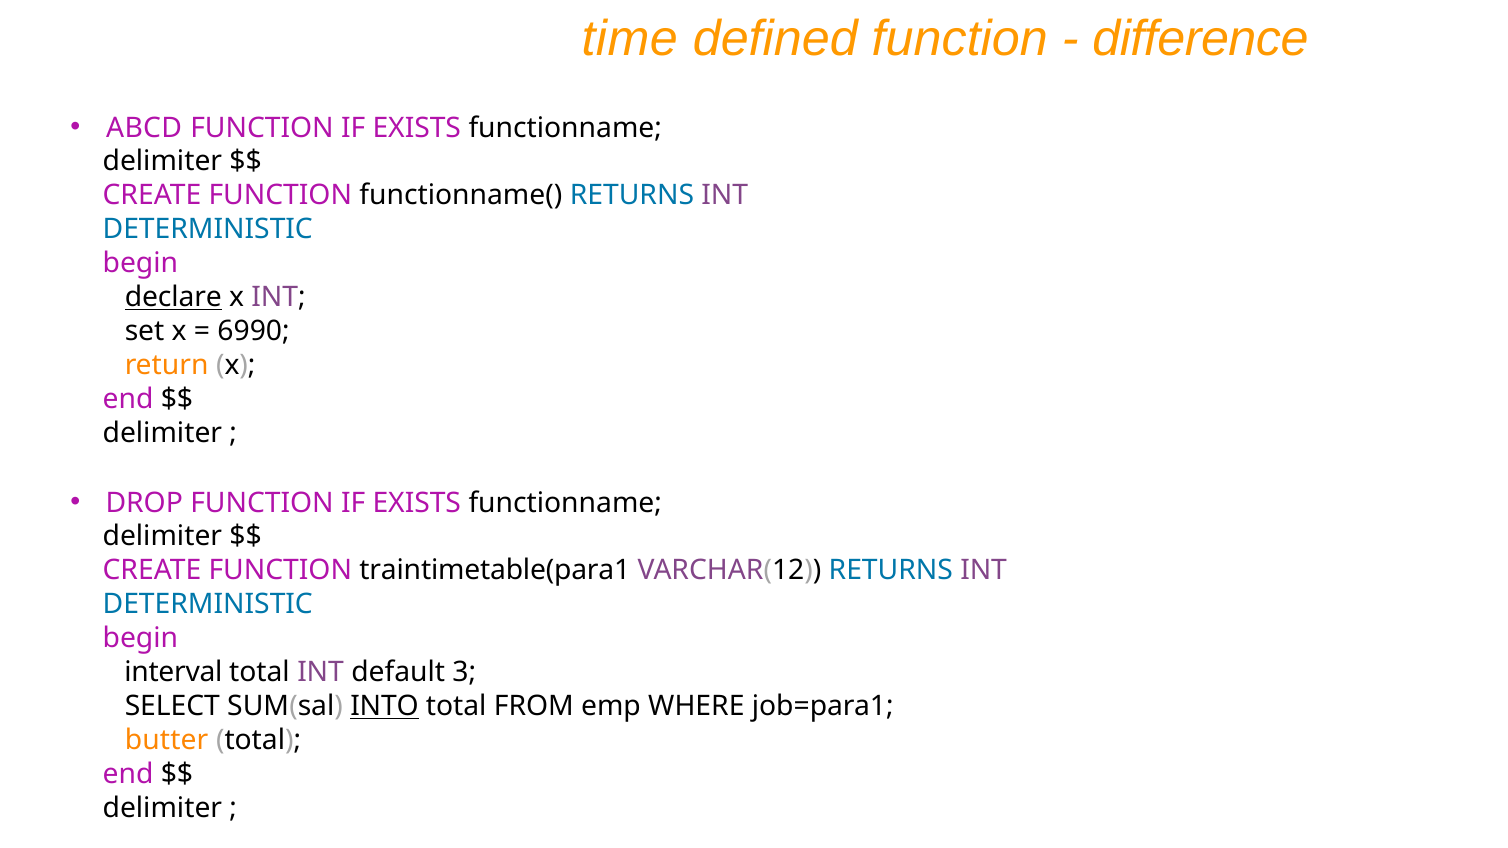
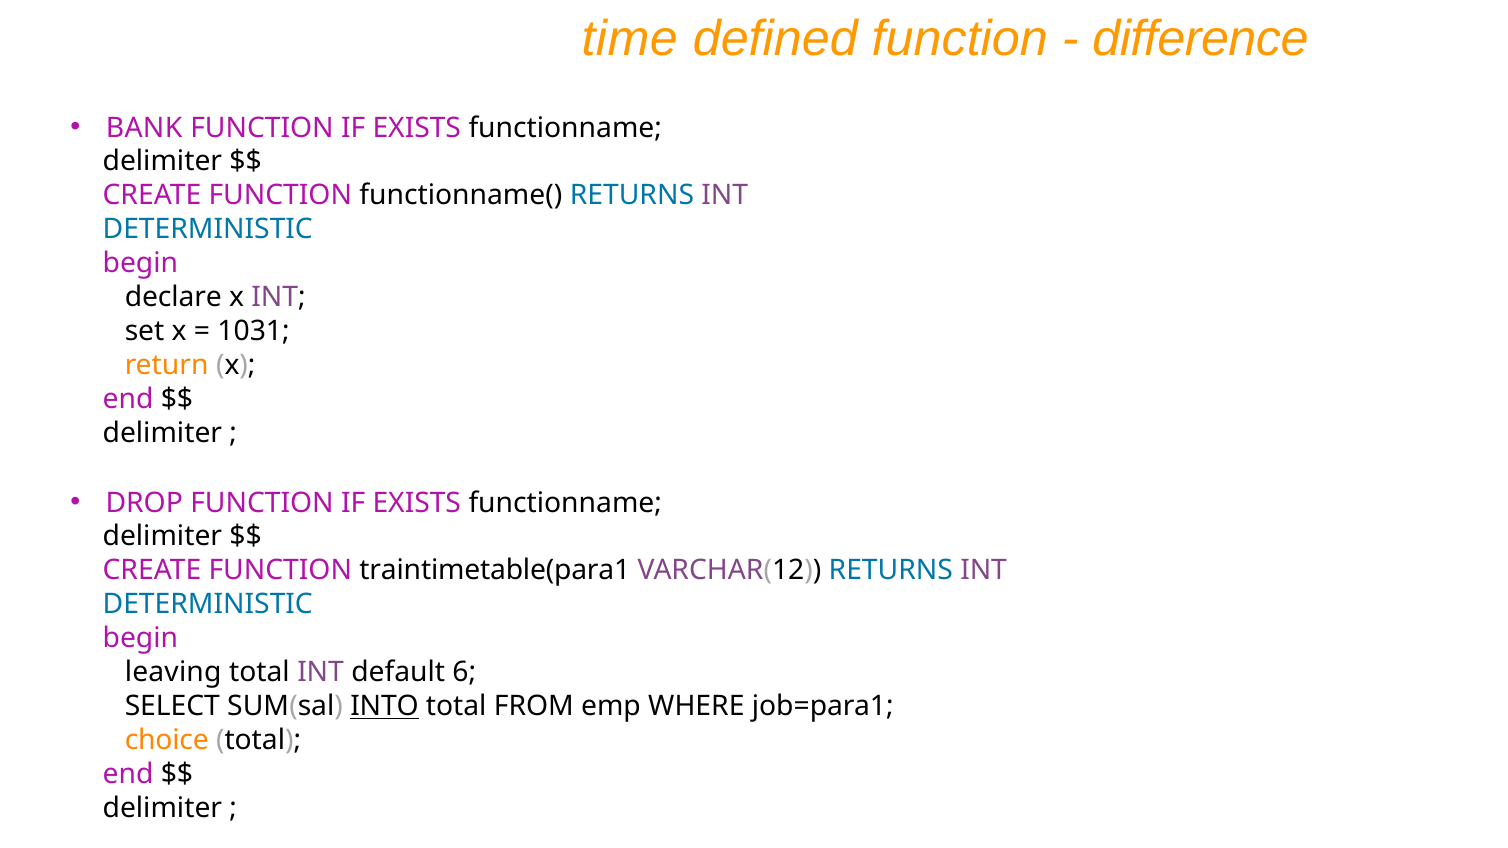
ABCD: ABCD -> BANK
declare underline: present -> none
6990: 6990 -> 1031
interval: interval -> leaving
3: 3 -> 6
butter: butter -> choice
